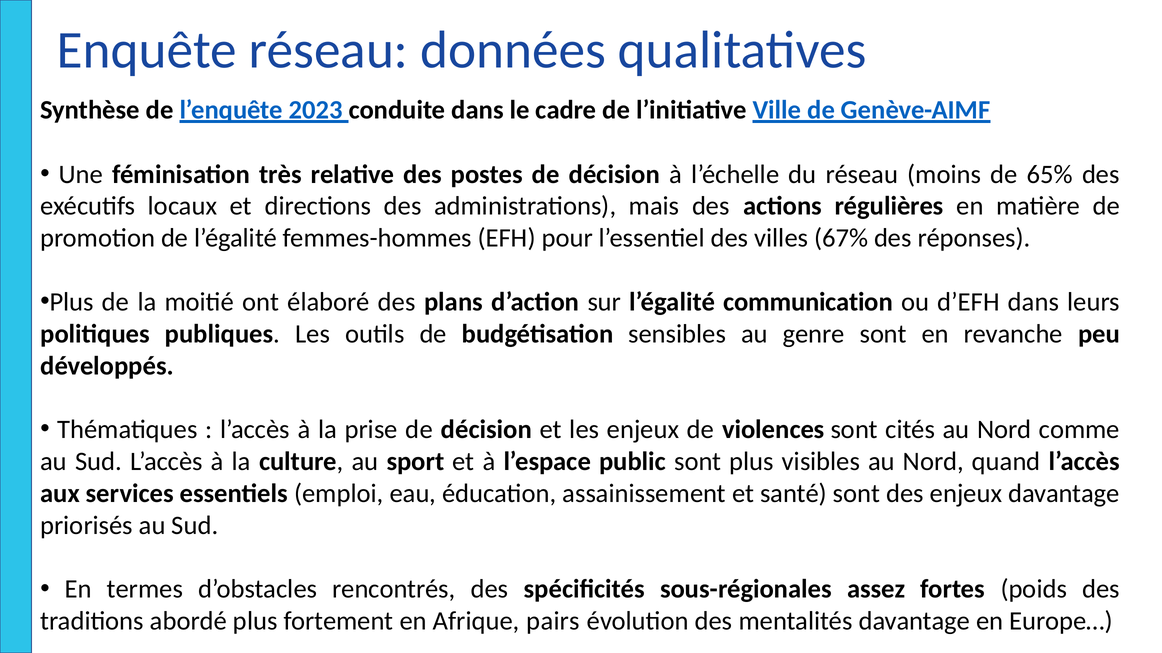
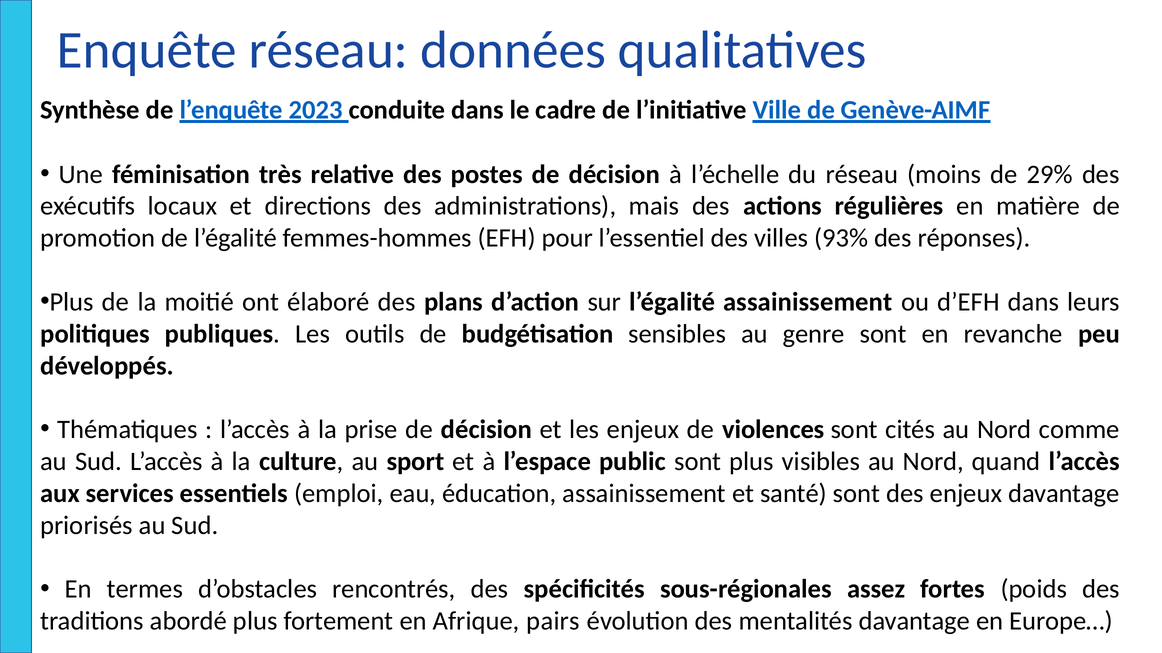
65%: 65% -> 29%
67%: 67% -> 93%
l’égalité communication: communication -> assainissement
